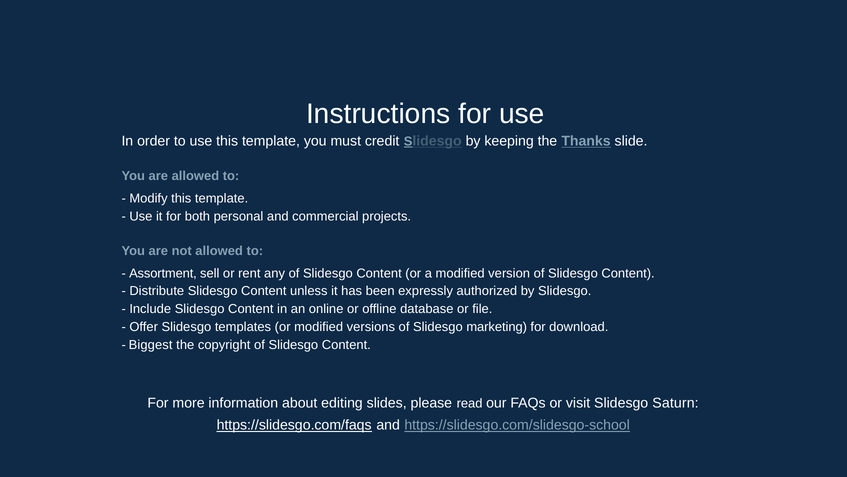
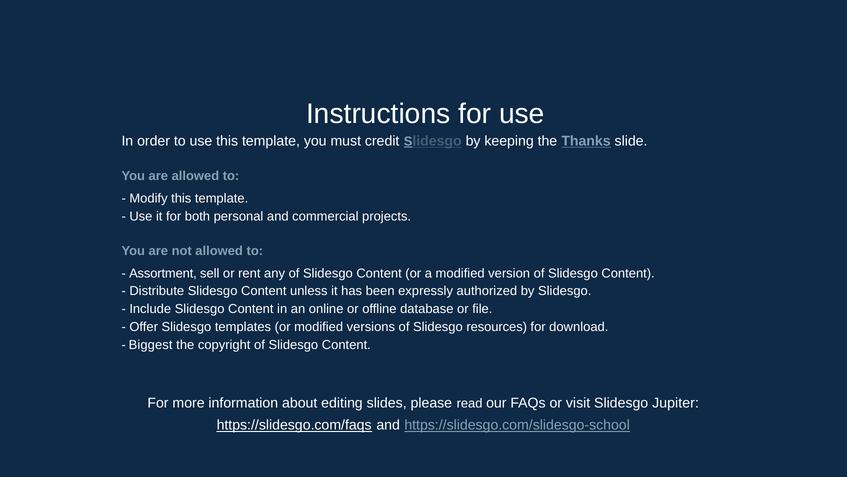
marketing: marketing -> resources
Saturn: Saturn -> Jupiter
